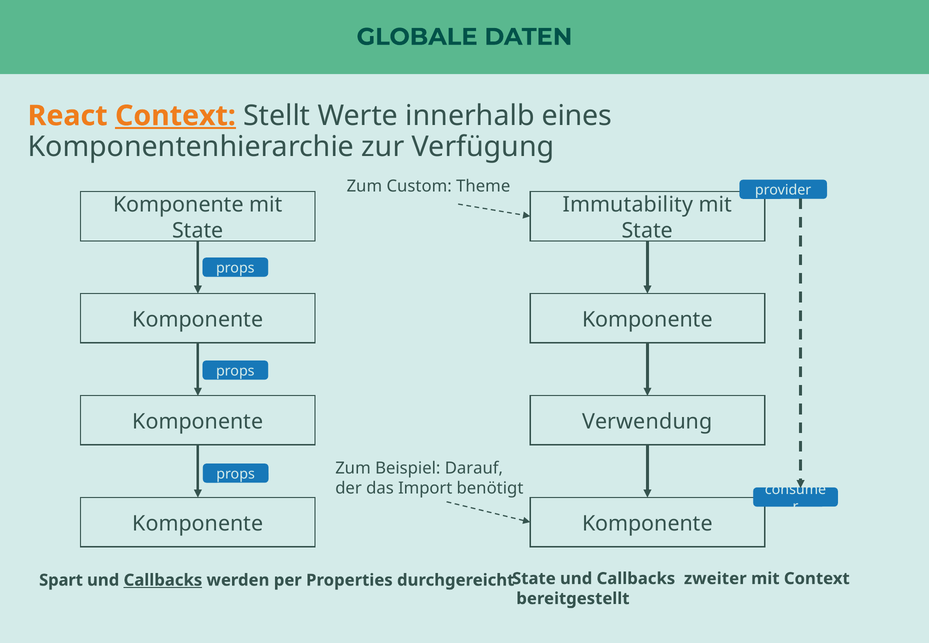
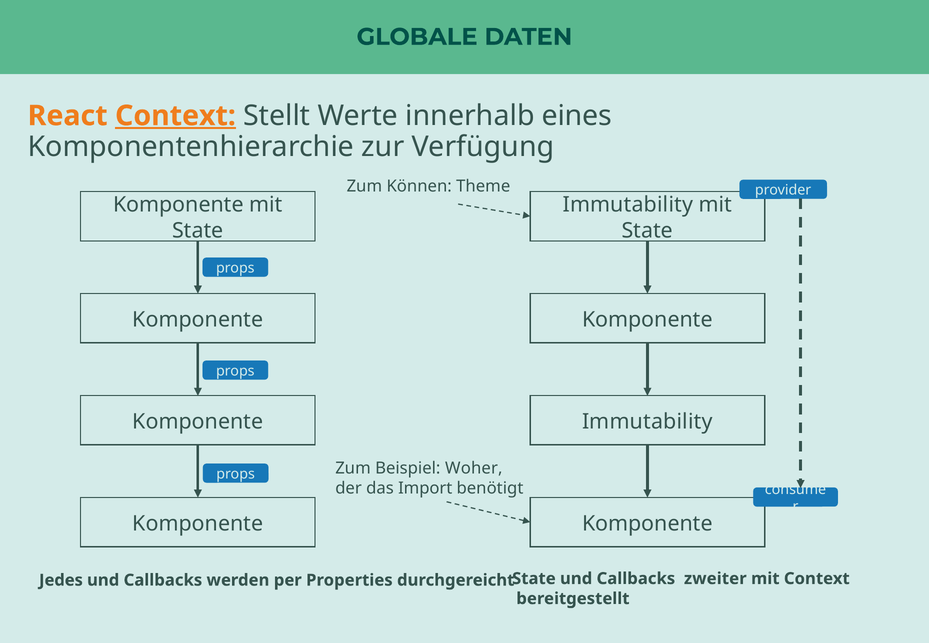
Custom: Custom -> Können
Verwendung at (647, 422): Verwendung -> Immutability
Darauf: Darauf -> Woher
Spart: Spart -> Jedes
Callbacks at (163, 580) underline: present -> none
